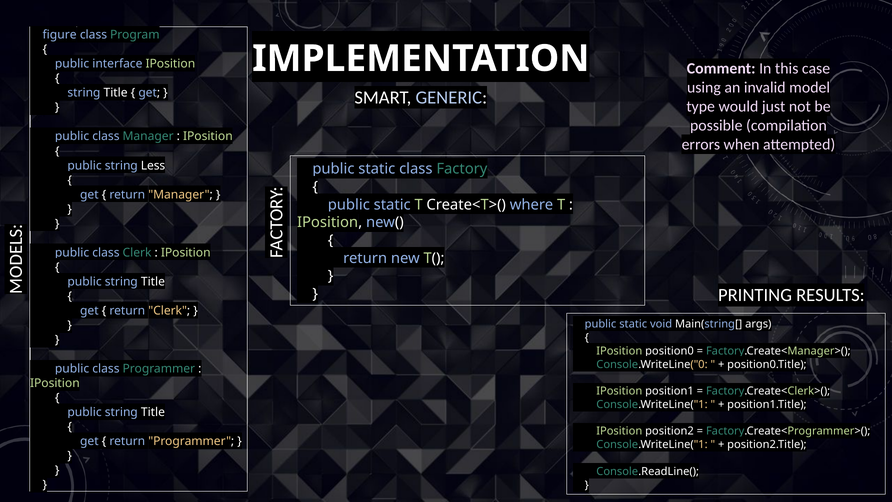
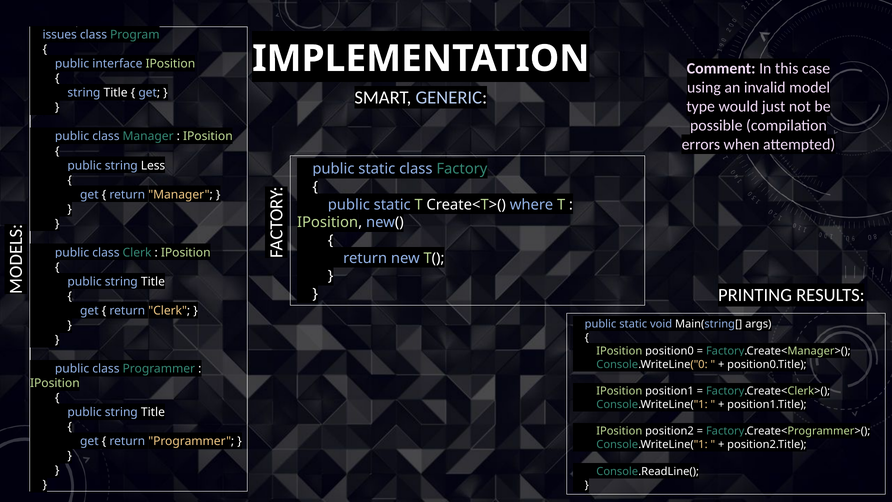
figure: figure -> issues
